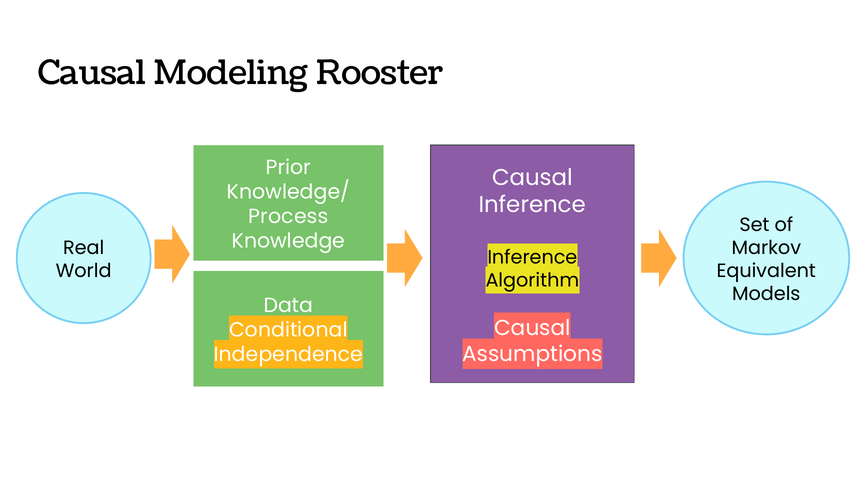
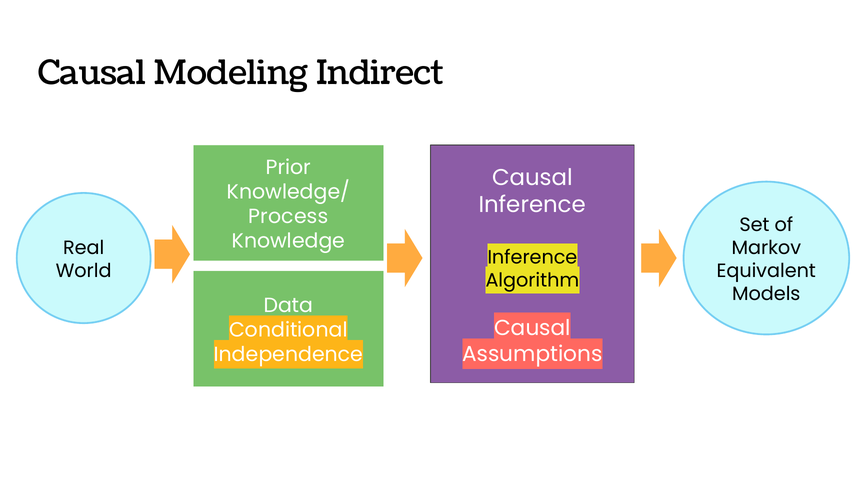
Rooster: Rooster -> Indirect
